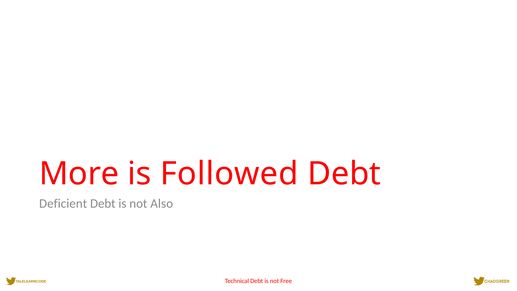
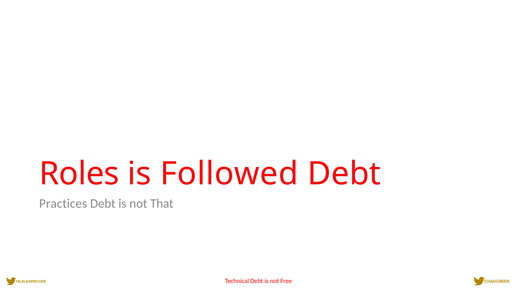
More: More -> Roles
Deficient: Deficient -> Practices
Also: Also -> That
